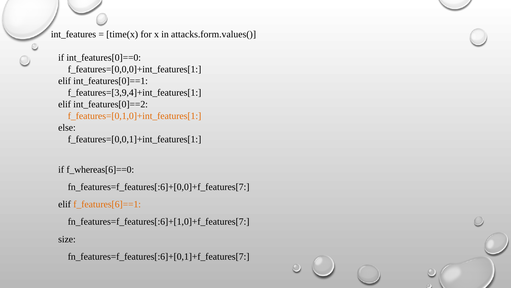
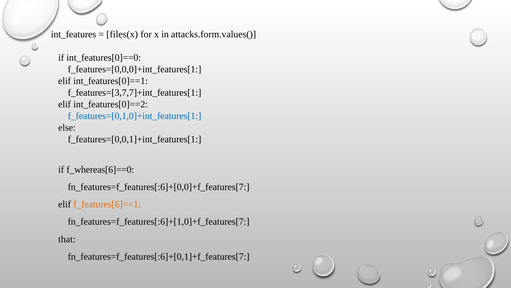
time(x: time(x -> files(x
f_features=[3,9,4]+int_features[1: f_features=[3,9,4]+int_features[1 -> f_features=[3,7,7]+int_features[1
f_features=[0,1,0]+int_features[1 colour: orange -> blue
size: size -> that
